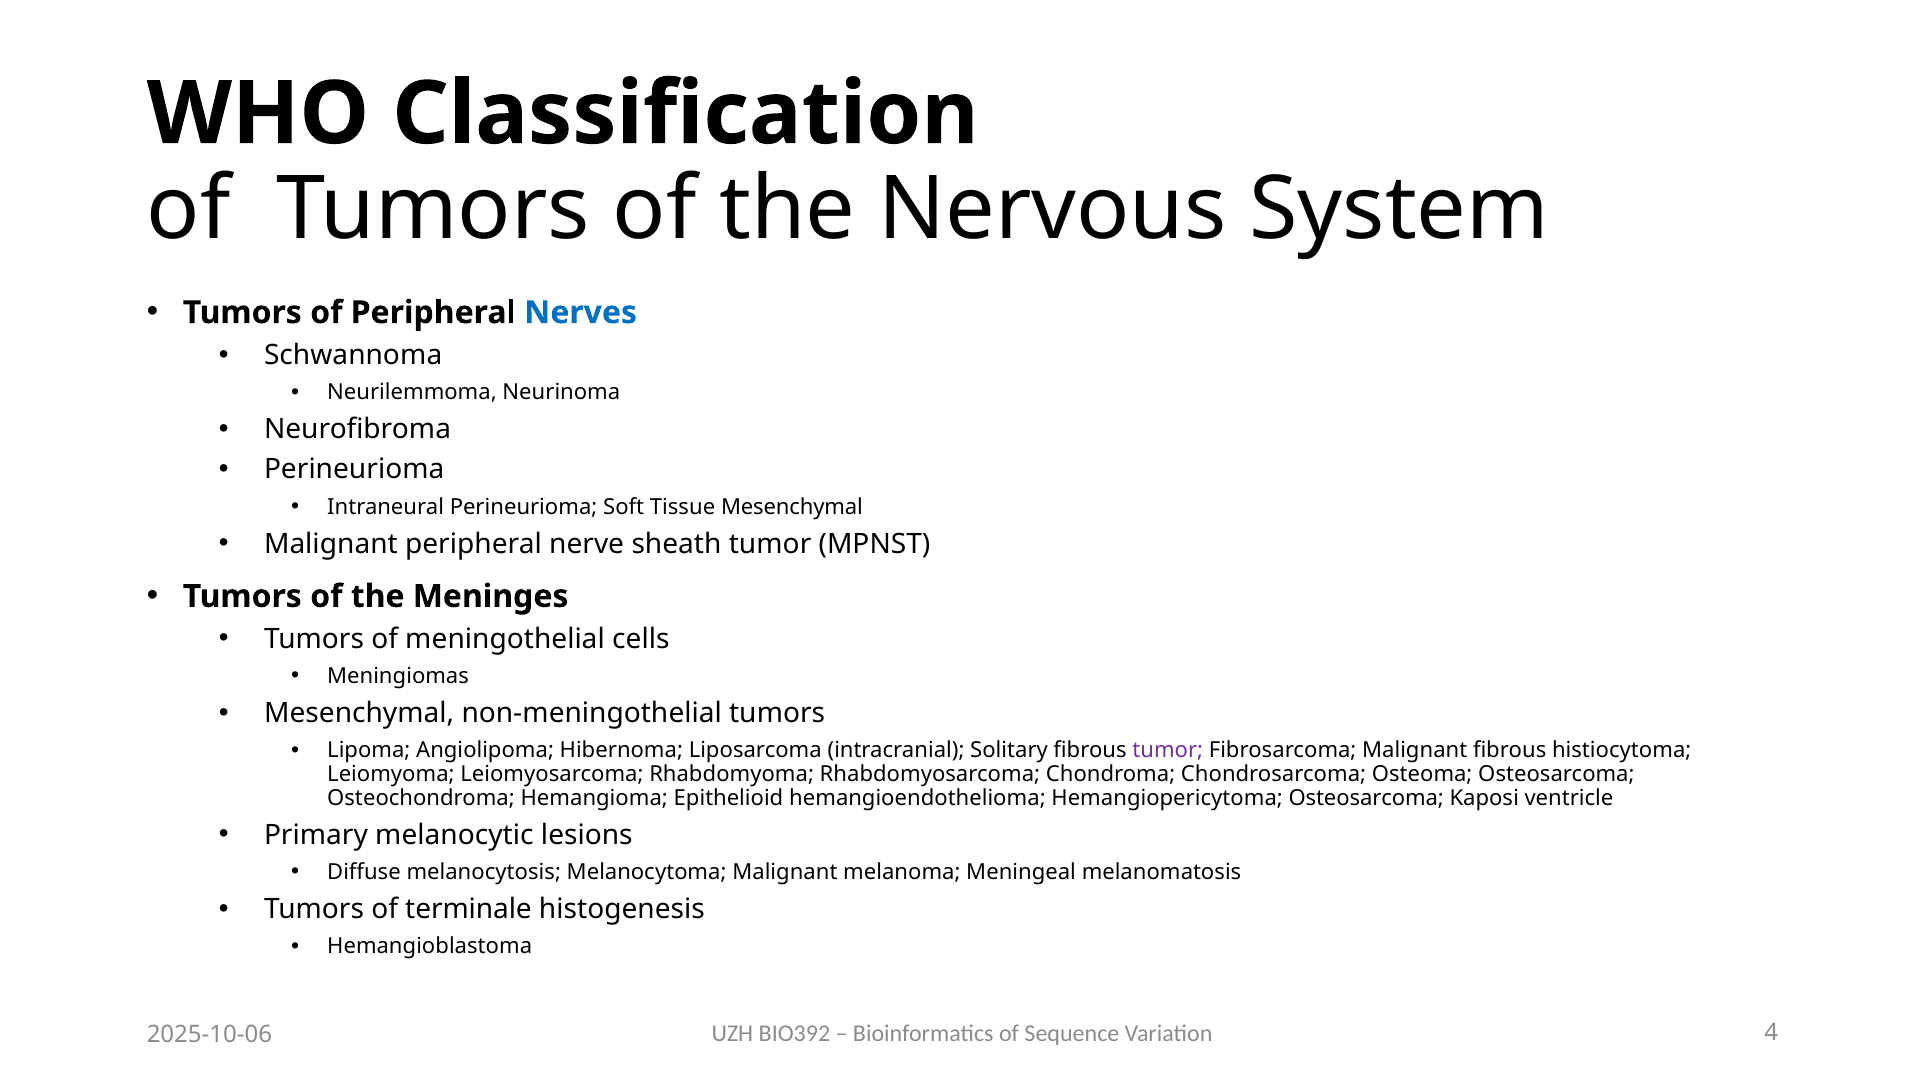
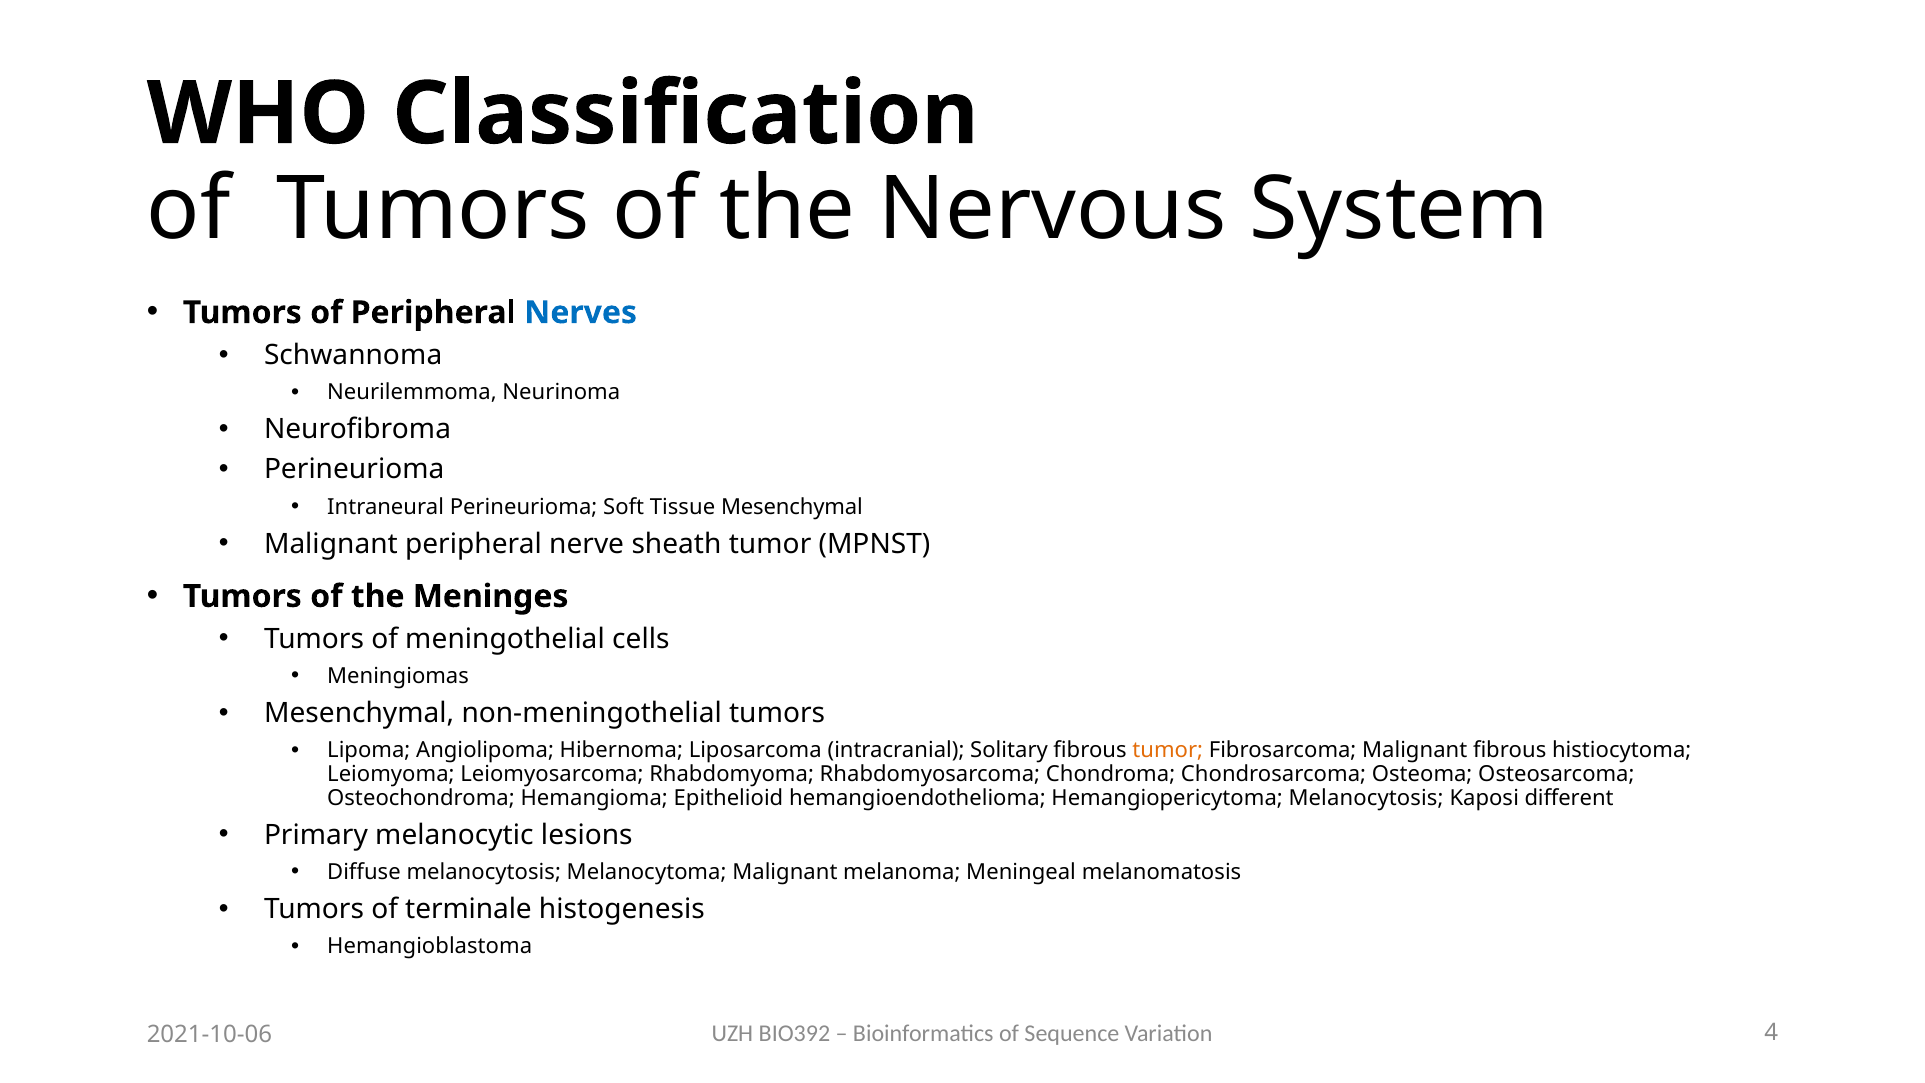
tumor at (1168, 750) colour: purple -> orange
Hemangiopericytoma Osteosarcoma: Osteosarcoma -> Melanocytosis
ventricle: ventricle -> different
2025-10-06: 2025-10-06 -> 2021-10-06
